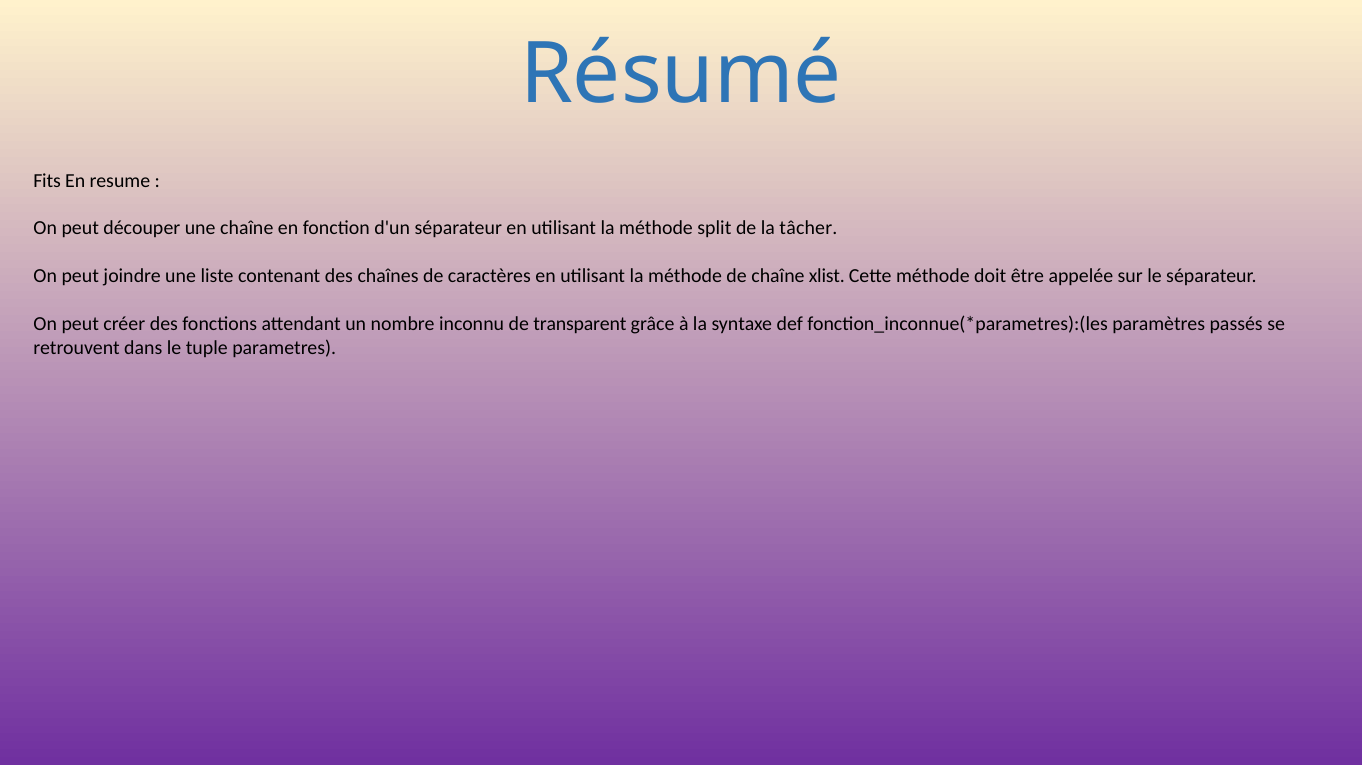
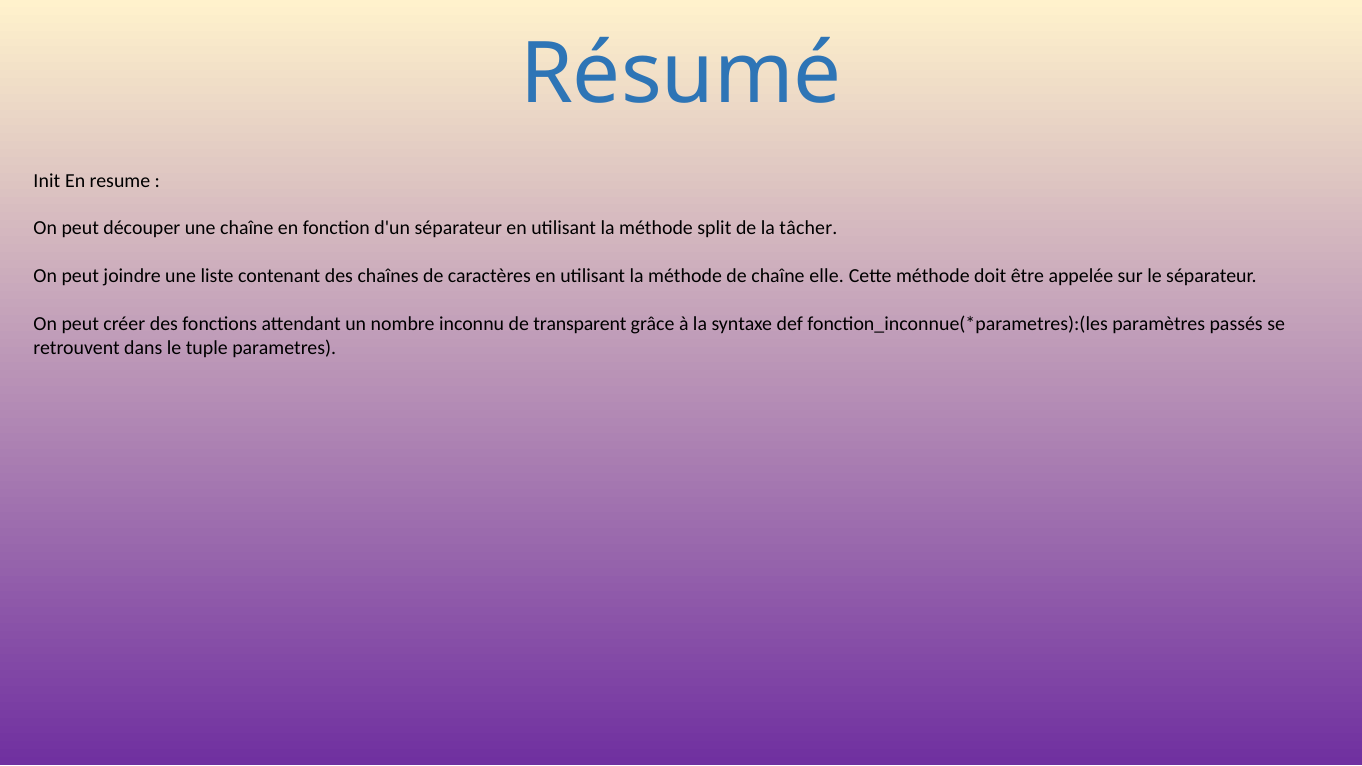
Fits: Fits -> Init
xlist: xlist -> elle
